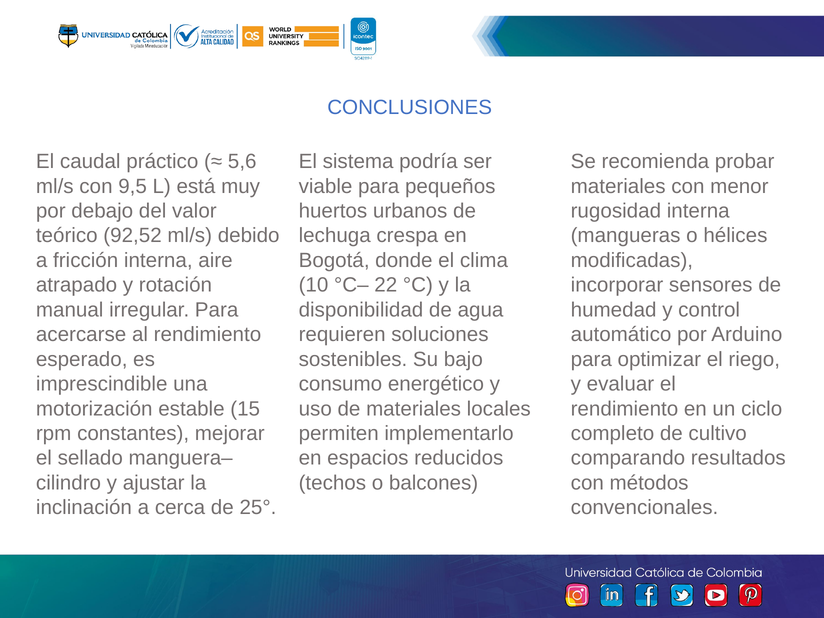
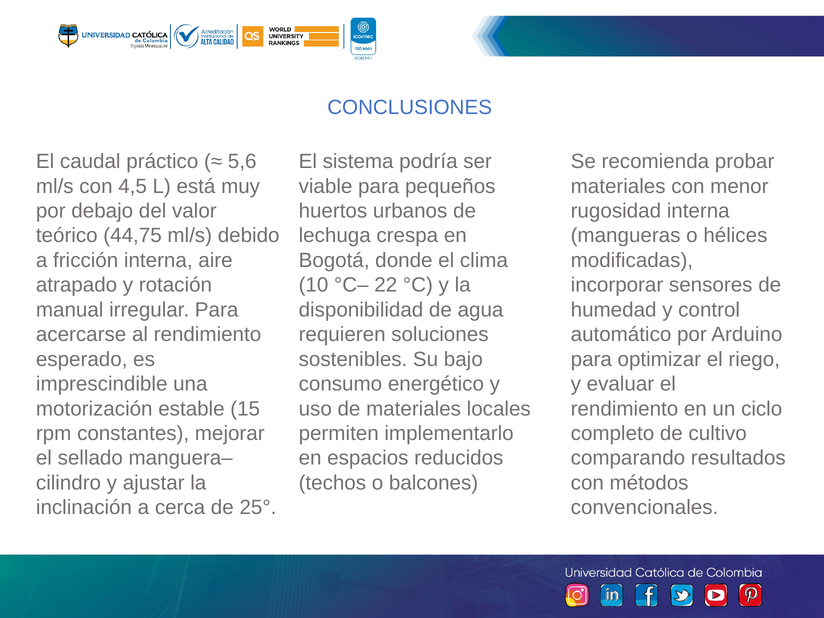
9,5: 9,5 -> 4,5
92,52: 92,52 -> 44,75
